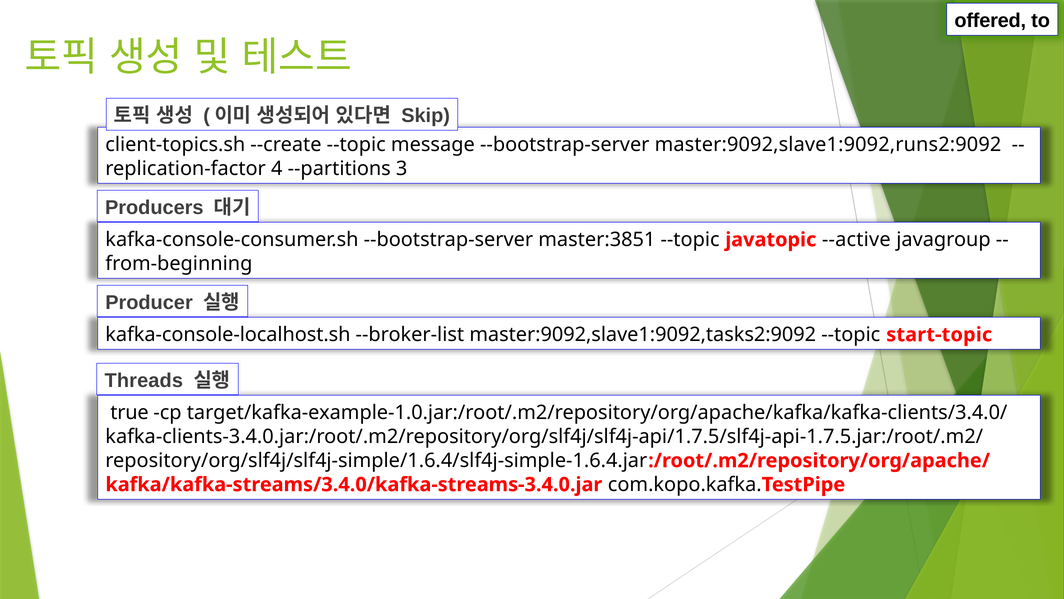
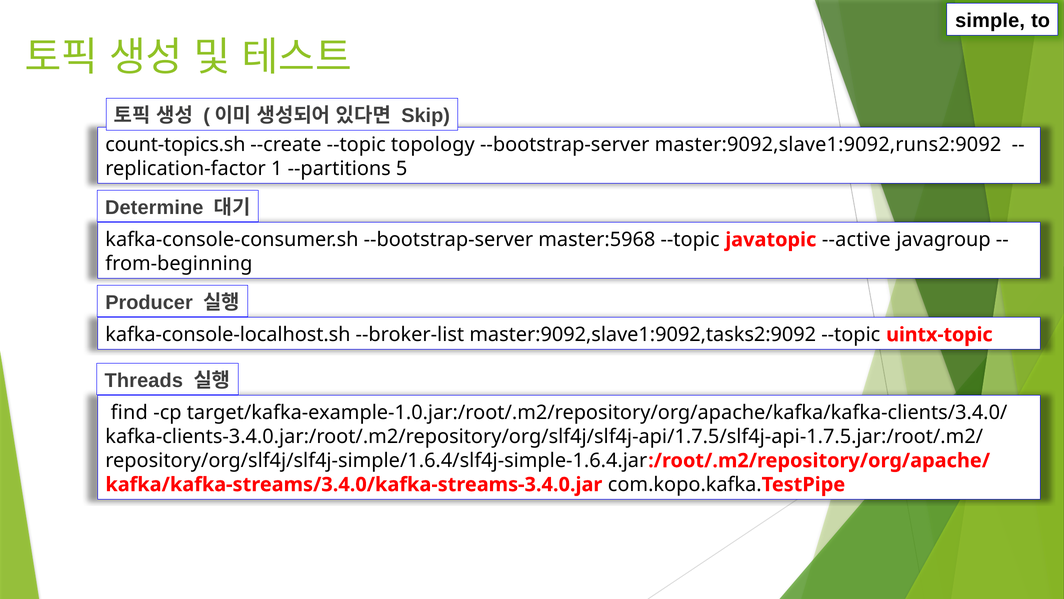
offered: offered -> simple
client-topics.sh: client-topics.sh -> count-topics.sh
message: message -> topology
4: 4 -> 1
3: 3 -> 5
Producers: Producers -> Determine
master:3851: master:3851 -> master:5968
start-topic: start-topic -> uintx-topic
true: true -> find
